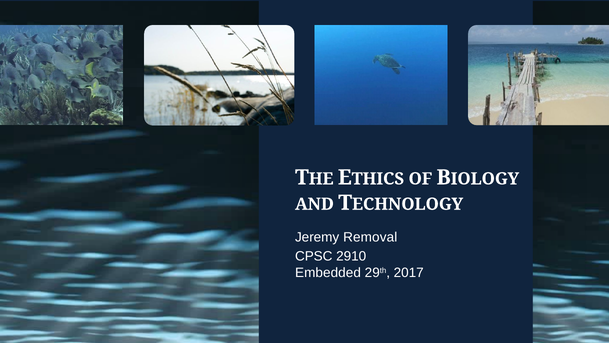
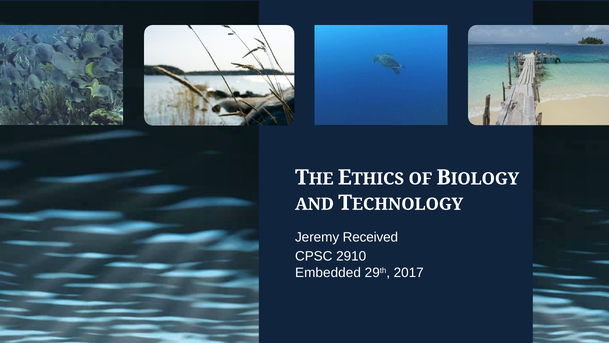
Removal: Removal -> Received
